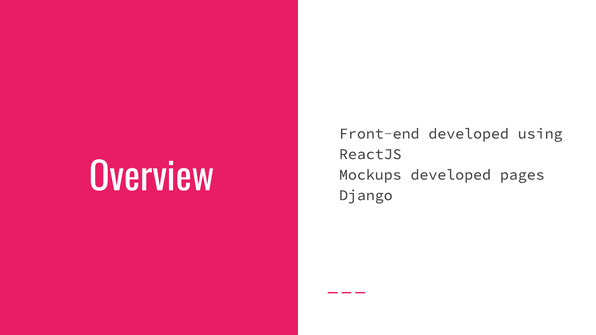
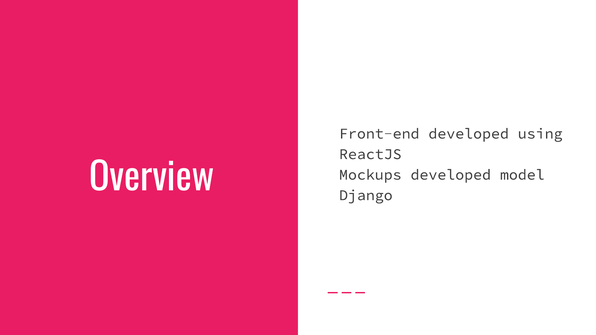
pages: pages -> model
